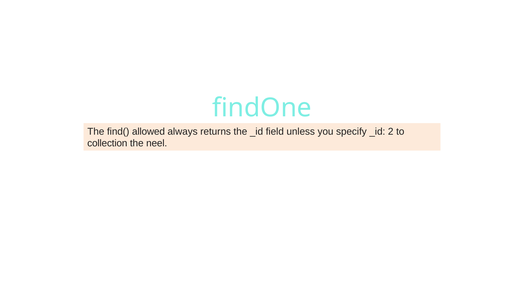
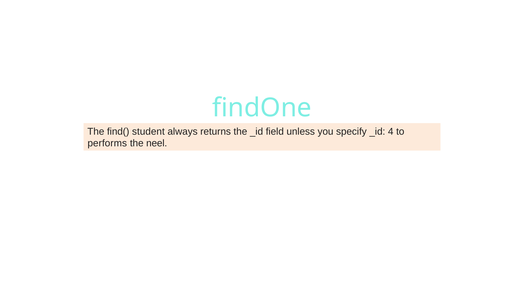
allowed: allowed -> student
2: 2 -> 4
collection: collection -> performs
